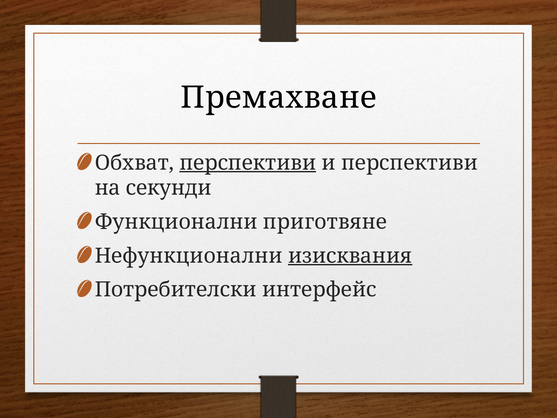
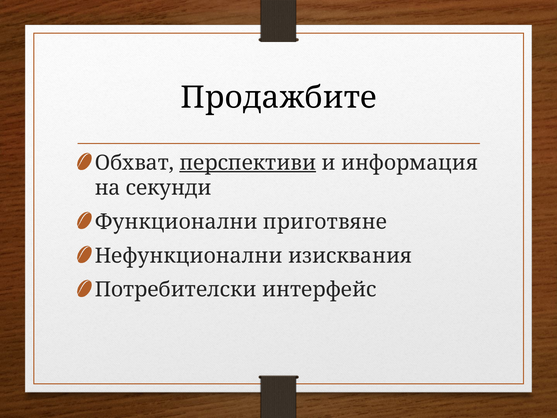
Премахване: Премахване -> Продажбите
и перспективи: перспективи -> информация
изисквания underline: present -> none
